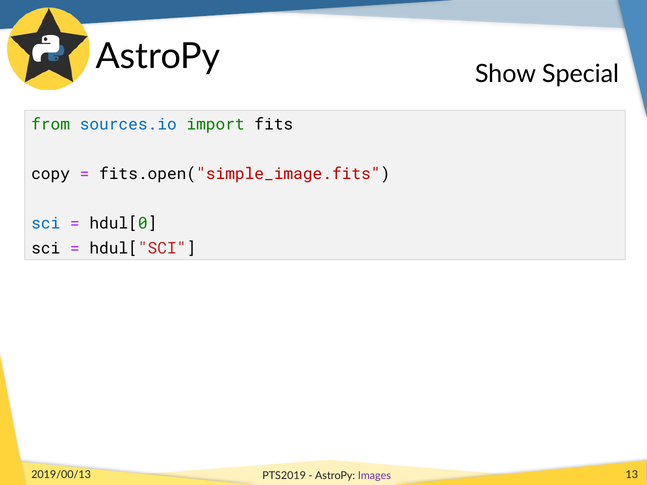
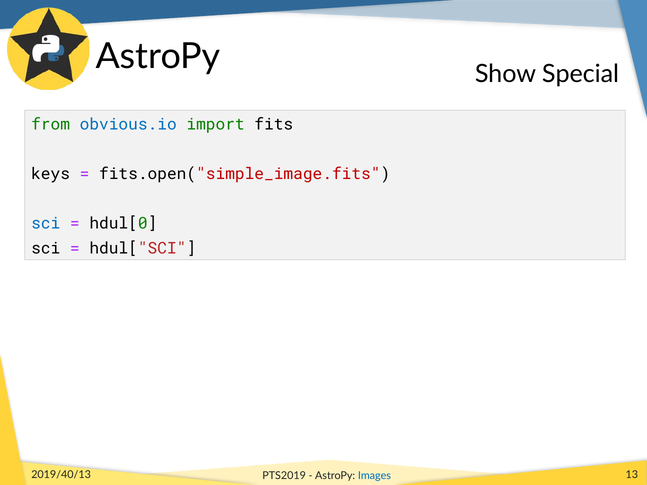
sources.io: sources.io -> obvious.io
copy: copy -> keys
2019/00/13: 2019/00/13 -> 2019/40/13
Images colour: purple -> blue
